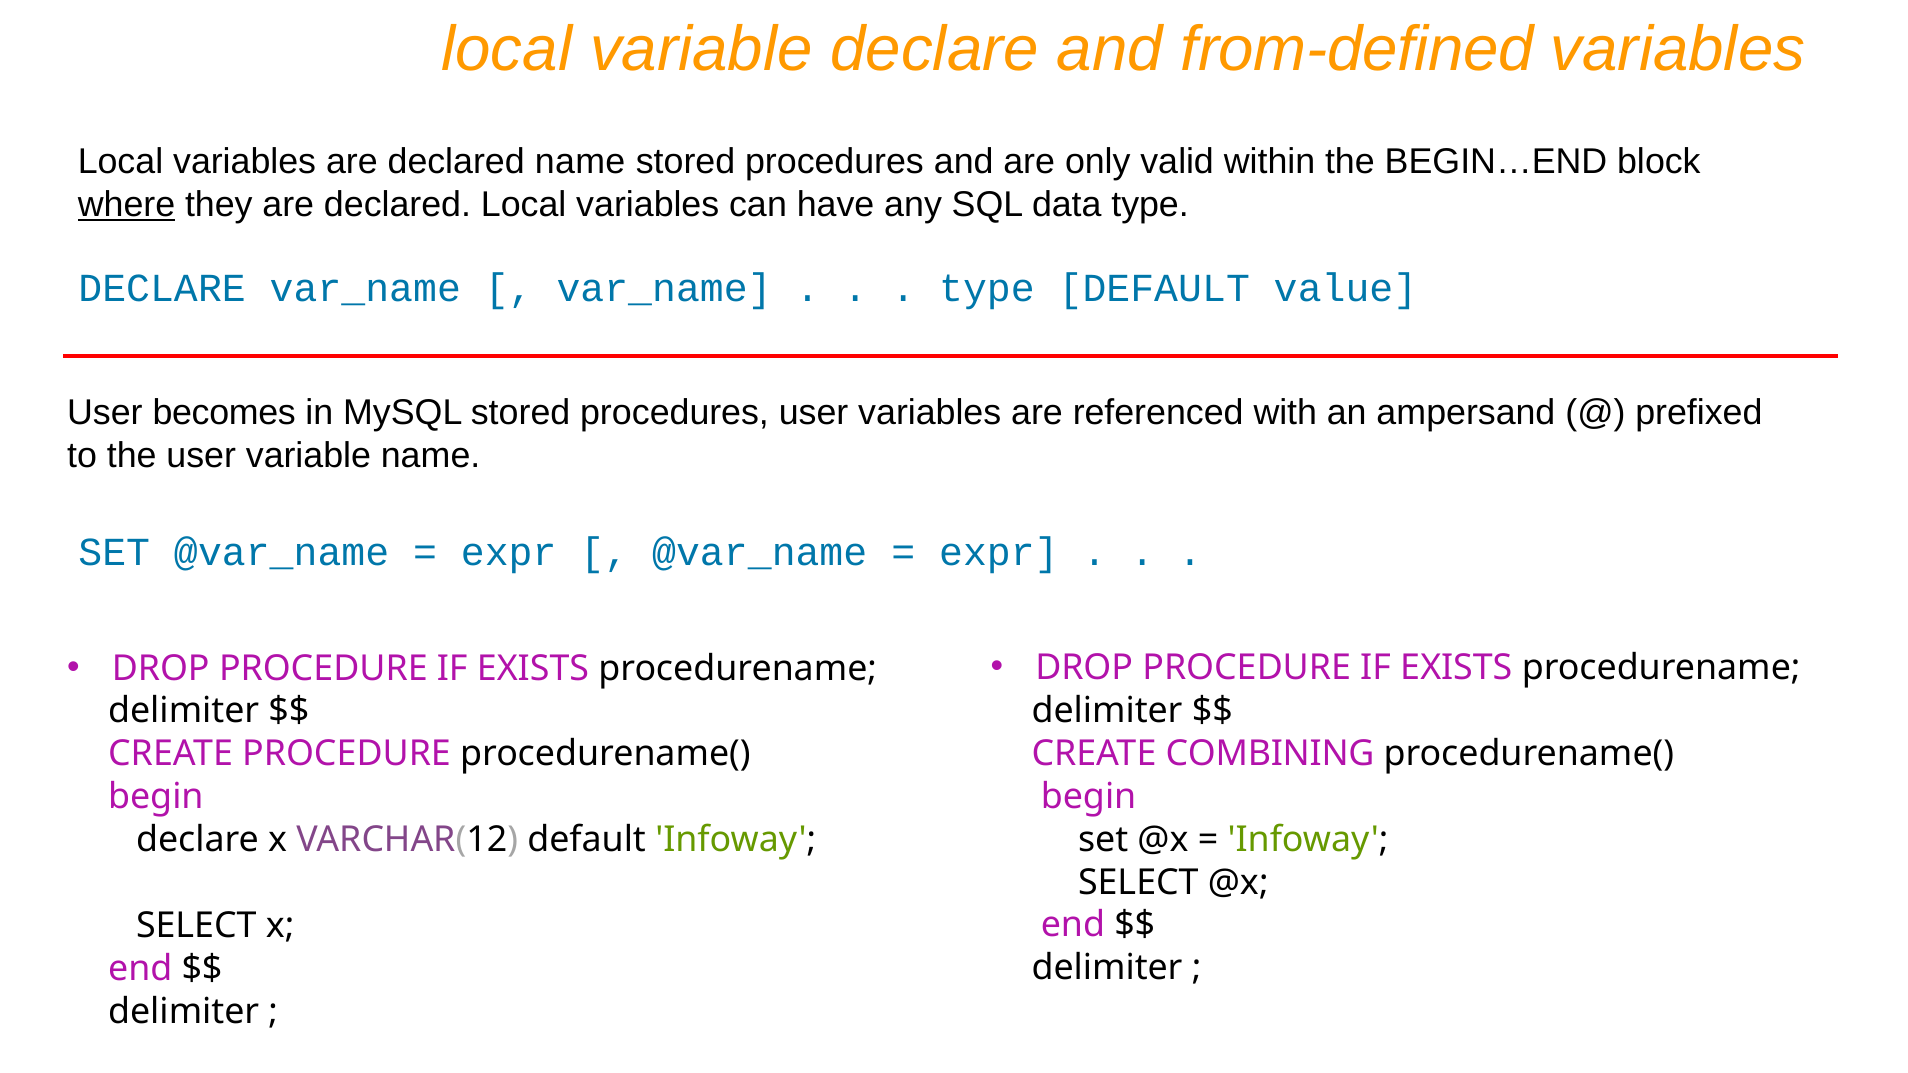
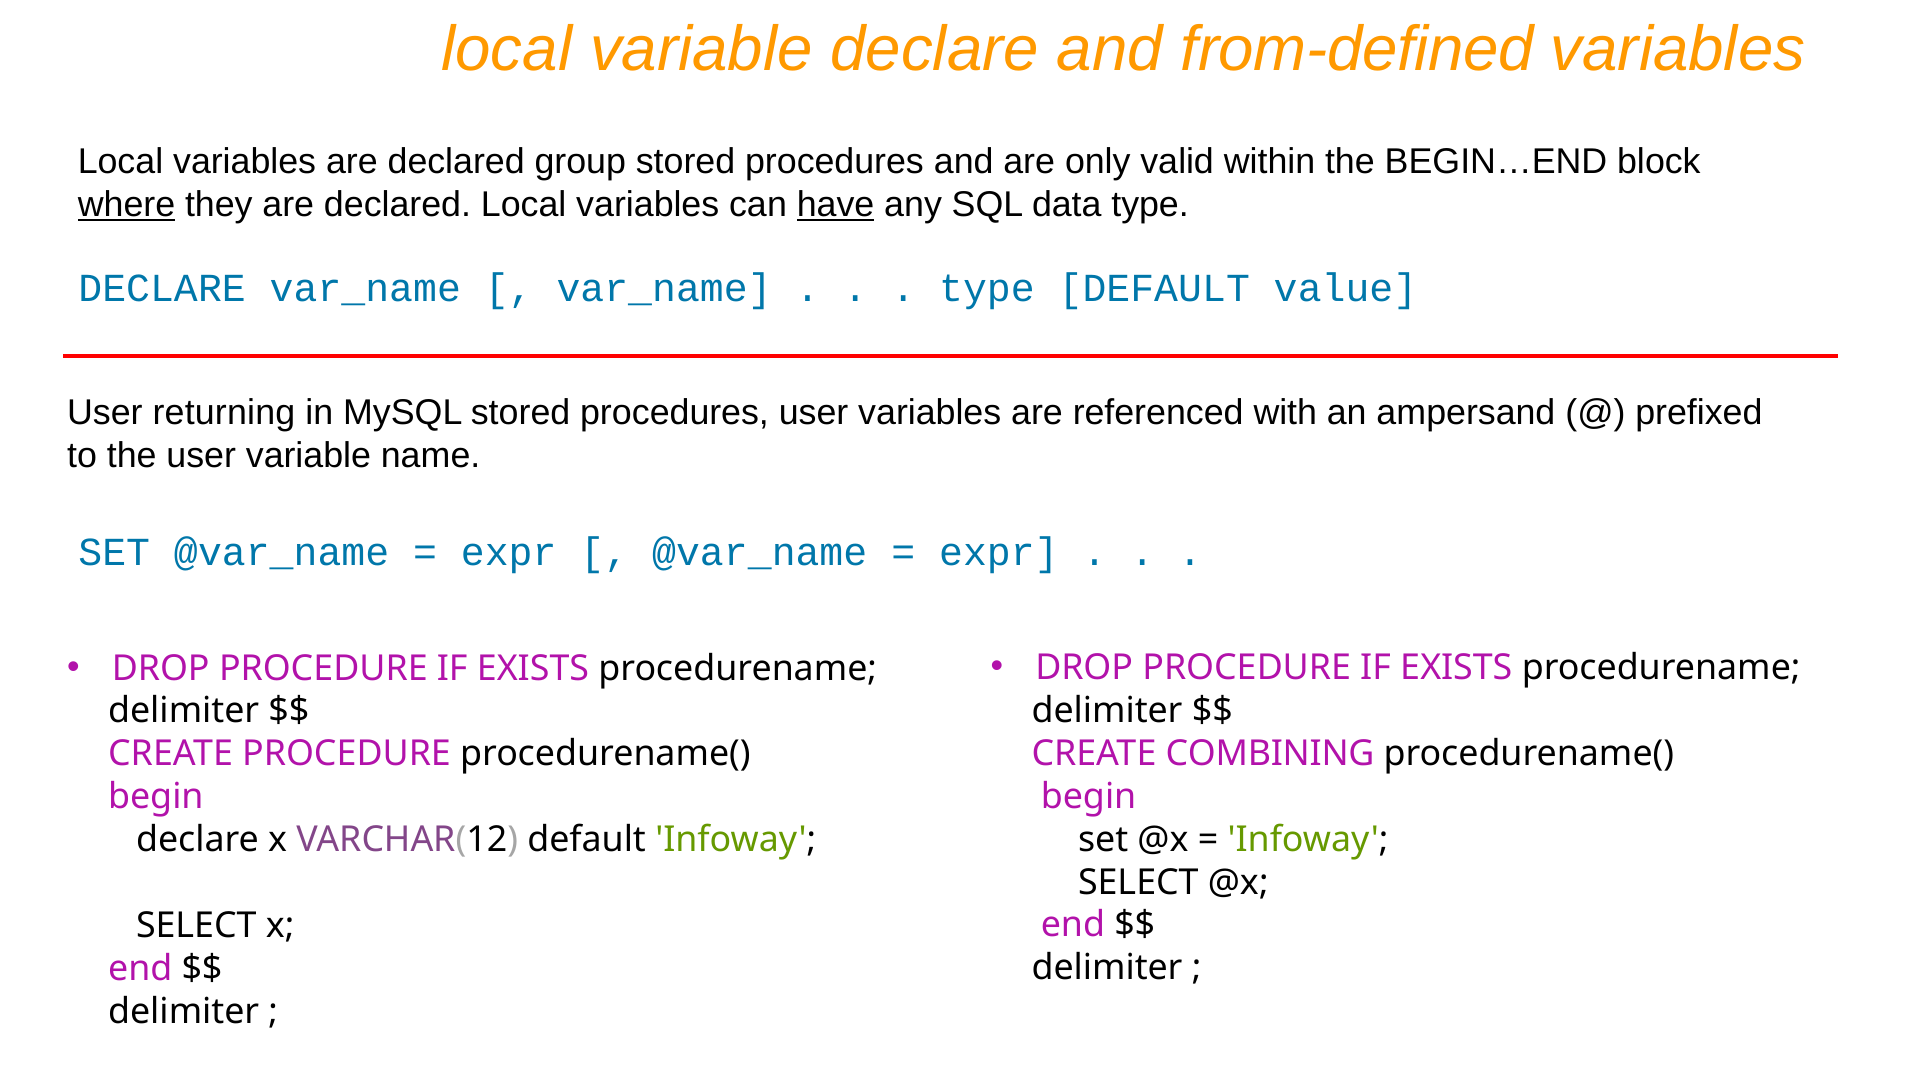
declared name: name -> group
have underline: none -> present
becomes: becomes -> returning
